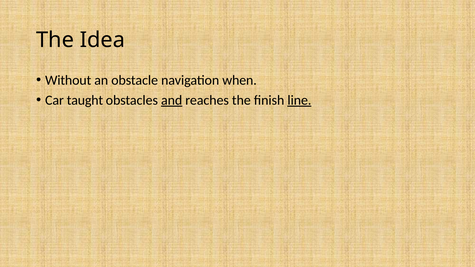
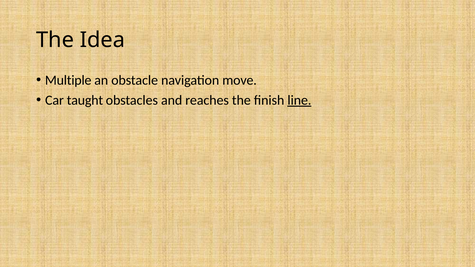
Without: Without -> Multiple
when: when -> move
and underline: present -> none
